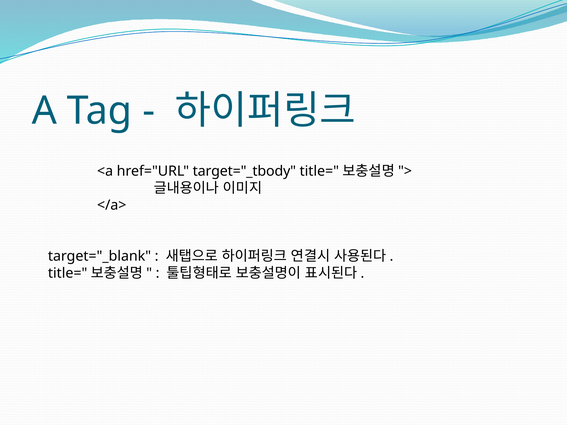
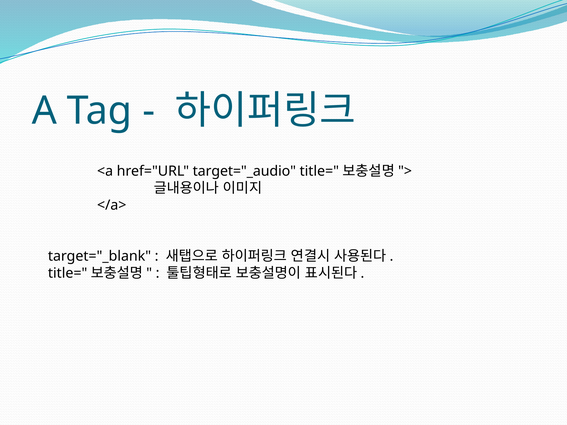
target="_tbody: target="_tbody -> target="_audio
